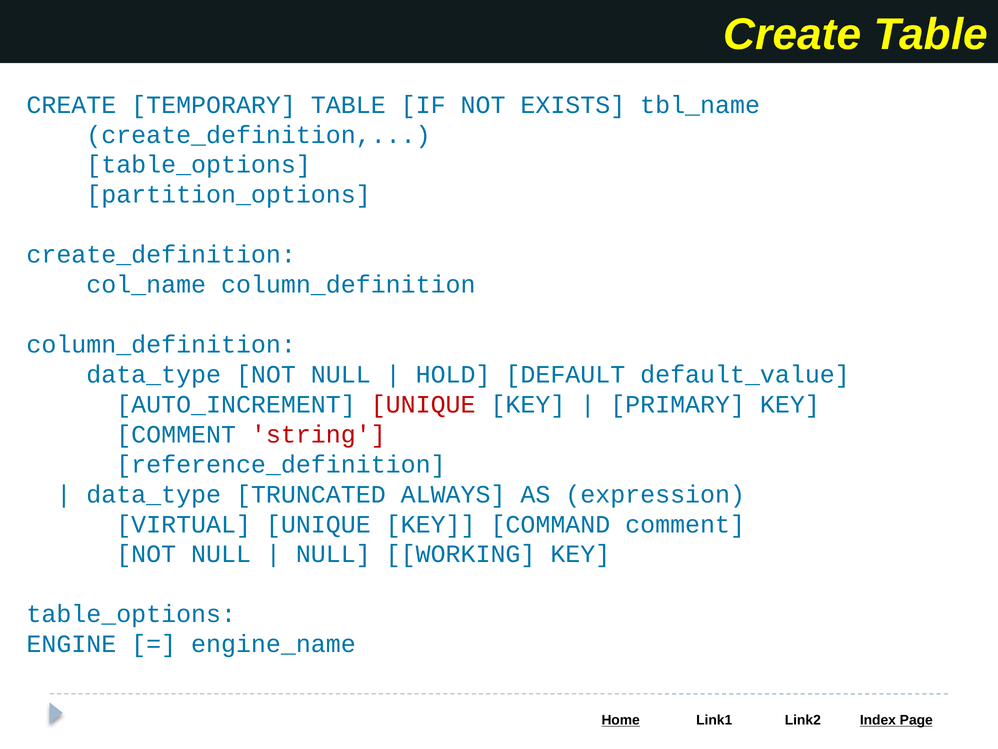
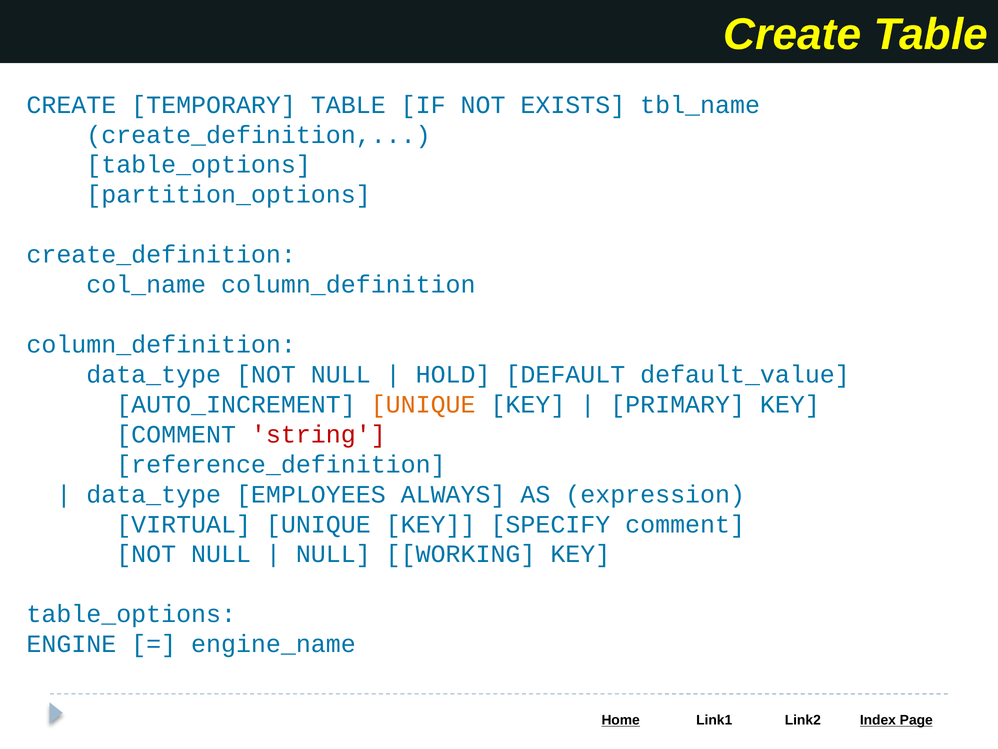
UNIQUE at (423, 404) colour: red -> orange
TRUNCATED: TRUNCATED -> EMPLOYEES
COMMAND: COMMAND -> SPECIFY
